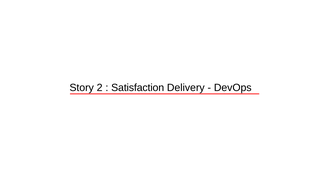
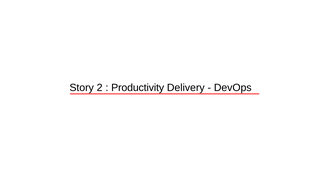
Satisfaction: Satisfaction -> Productivity
